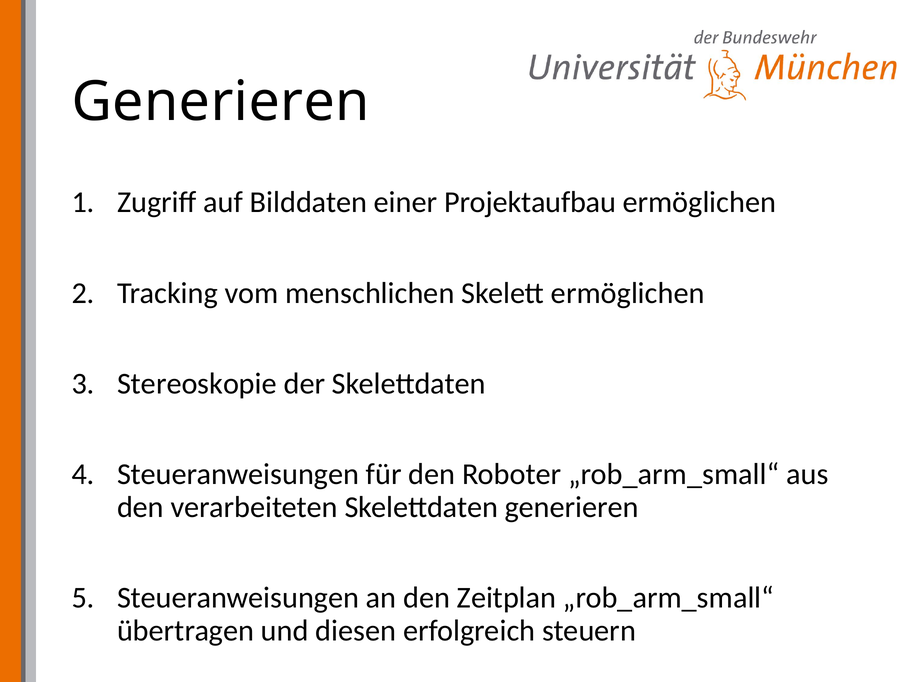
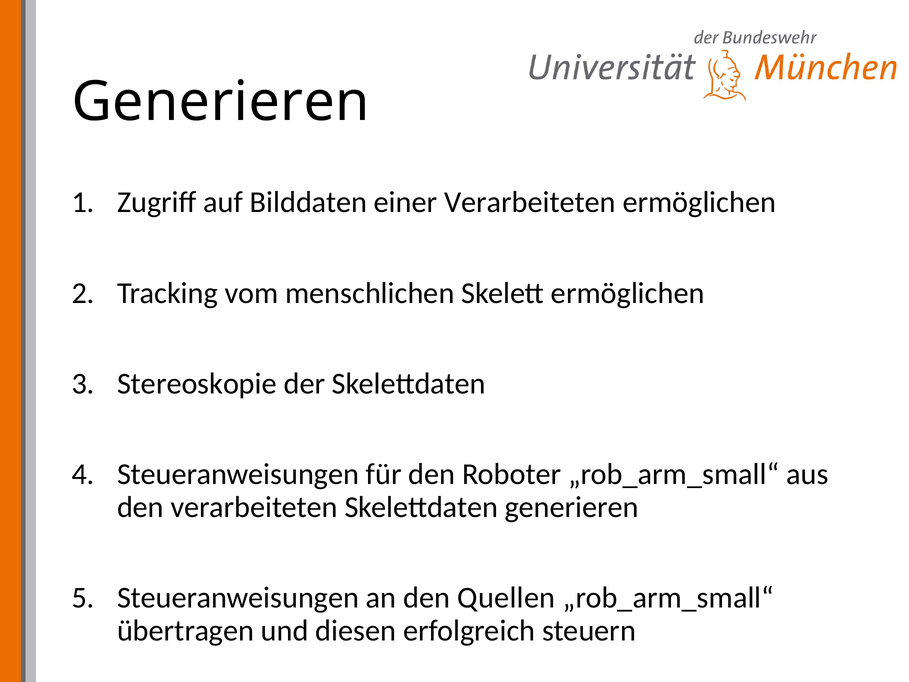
einer Projektaufbau: Projektaufbau -> Verarbeiteten
Zeitplan: Zeitplan -> Quellen
